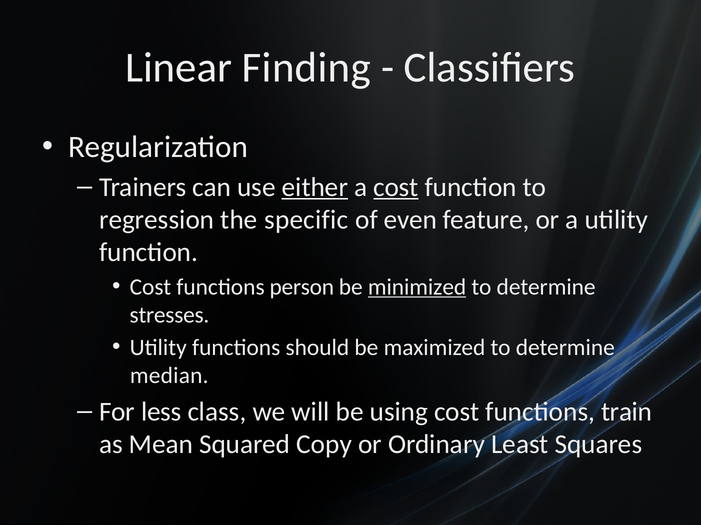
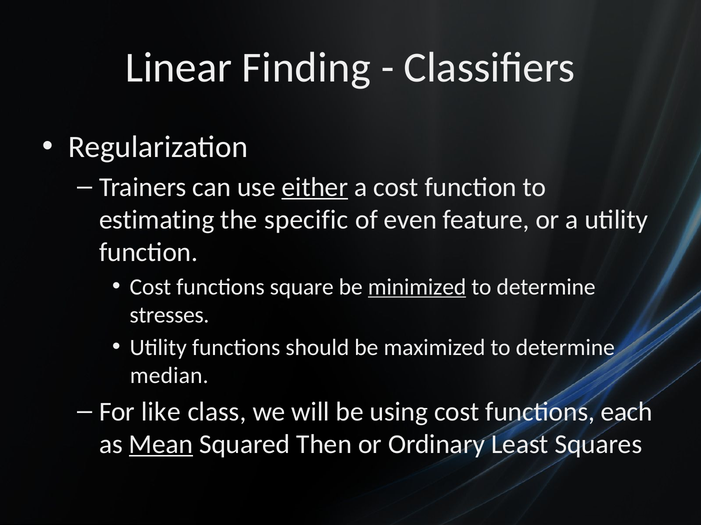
cost at (396, 187) underline: present -> none
regression: regression -> estimating
person: person -> square
less: less -> like
train: train -> each
Mean underline: none -> present
Copy: Copy -> Then
